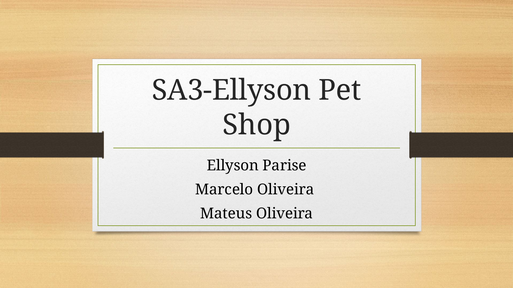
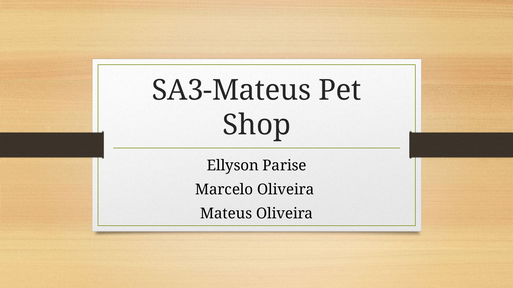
SA3-Ellyson: SA3-Ellyson -> SA3-Mateus
